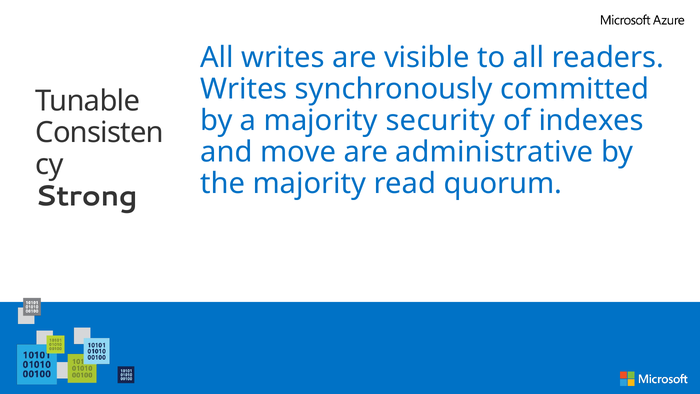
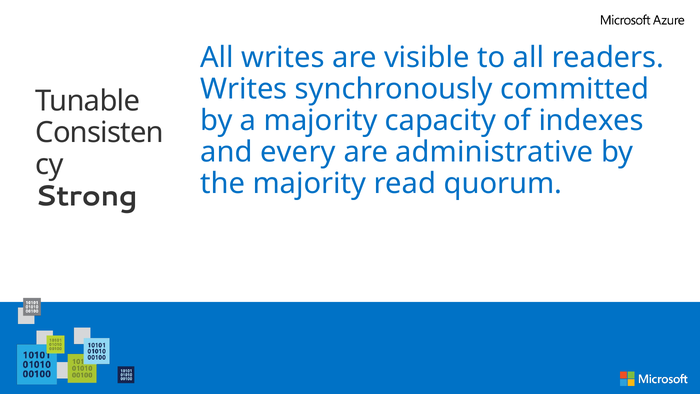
security: security -> capacity
move: move -> every
